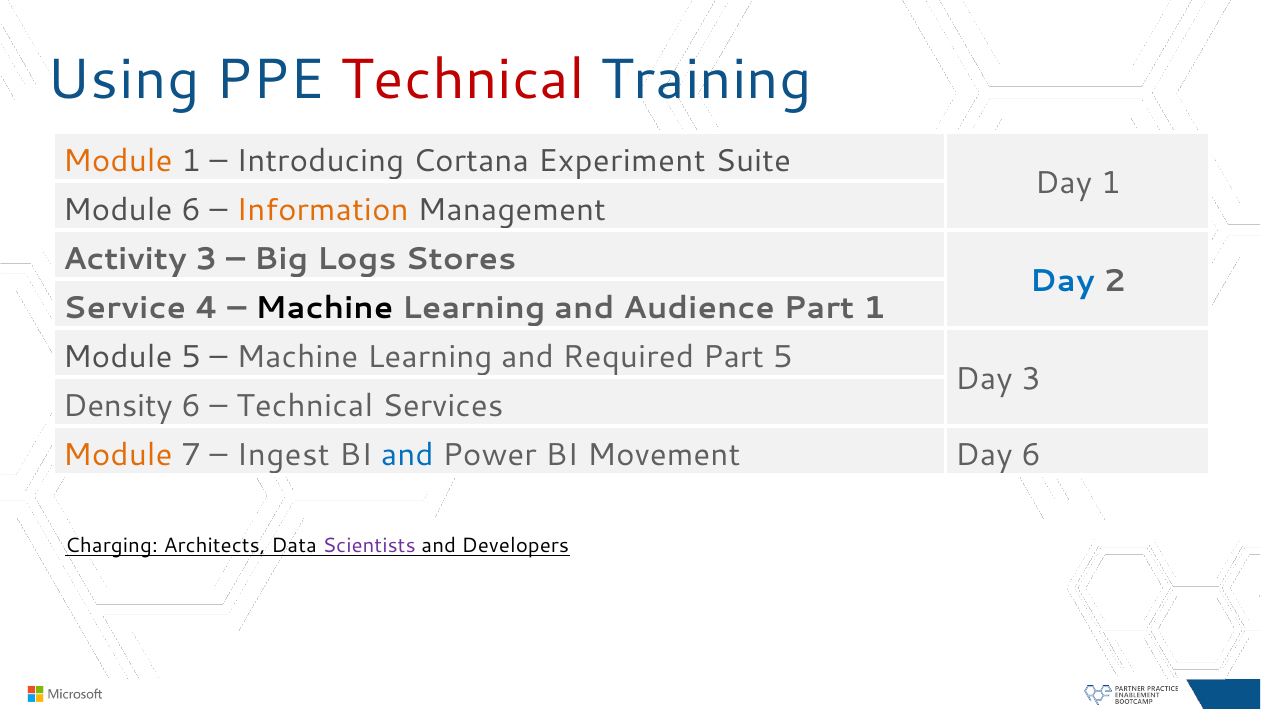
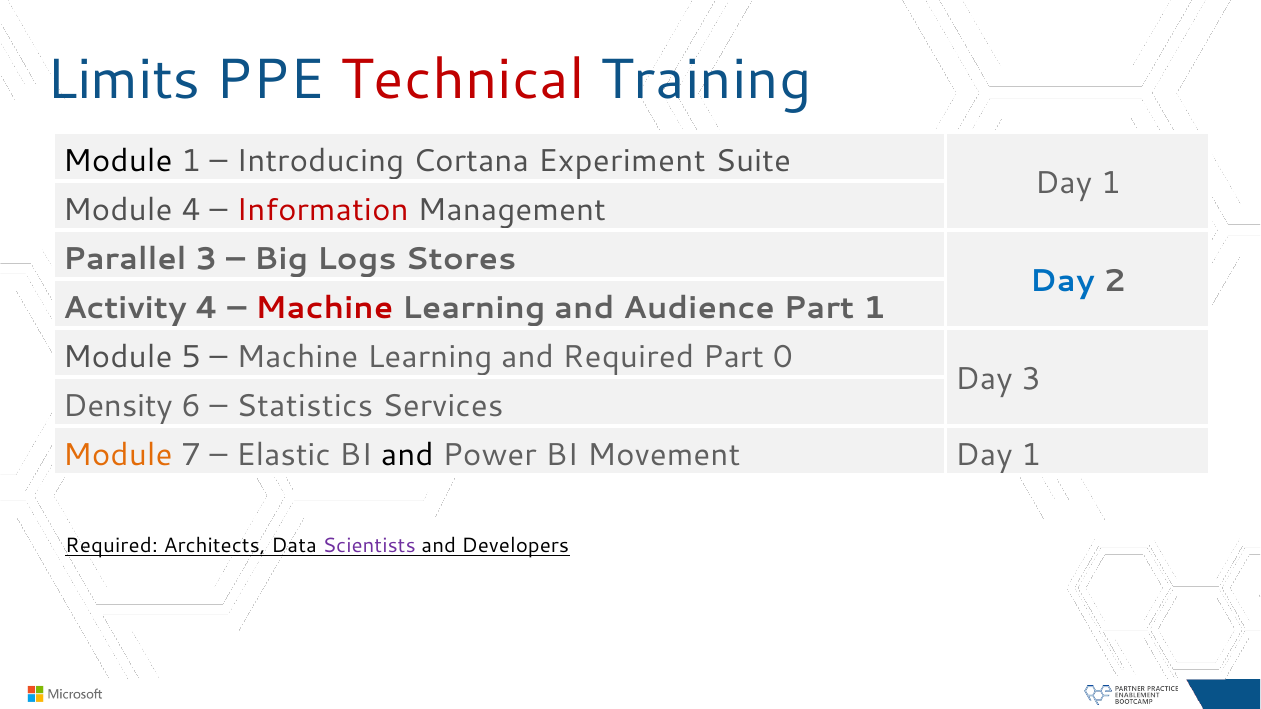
Using: Using -> Limits
Module at (118, 161) colour: orange -> black
Module 6: 6 -> 4
Information colour: orange -> red
Activity: Activity -> Parallel
Service: Service -> Activity
Machine at (324, 308) colour: black -> red
Part 5: 5 -> 0
Technical at (305, 406): Technical -> Statistics
Ingest: Ingest -> Elastic
and at (407, 455) colour: blue -> black
6 at (1031, 455): 6 -> 1
Charging at (111, 546): Charging -> Required
